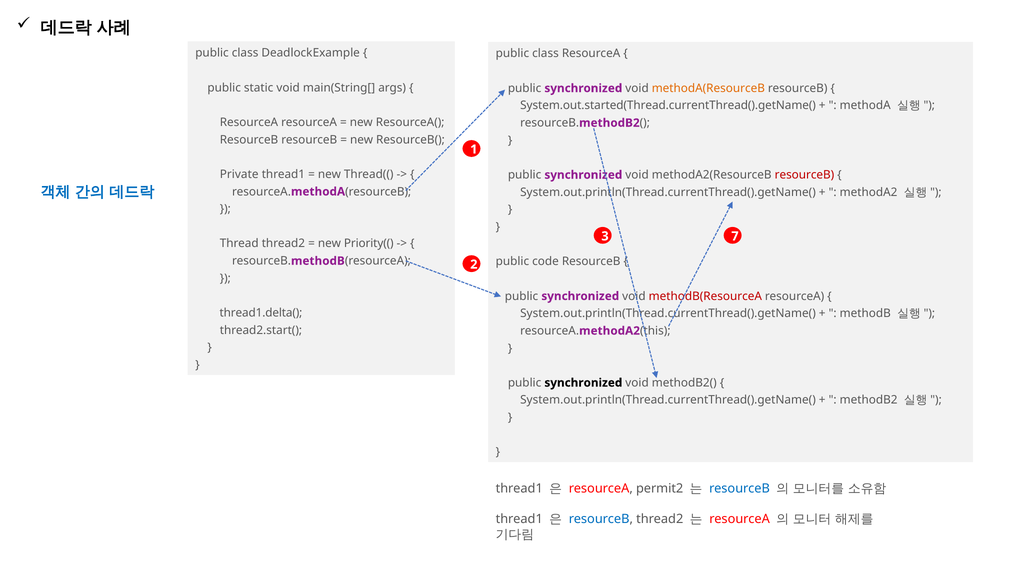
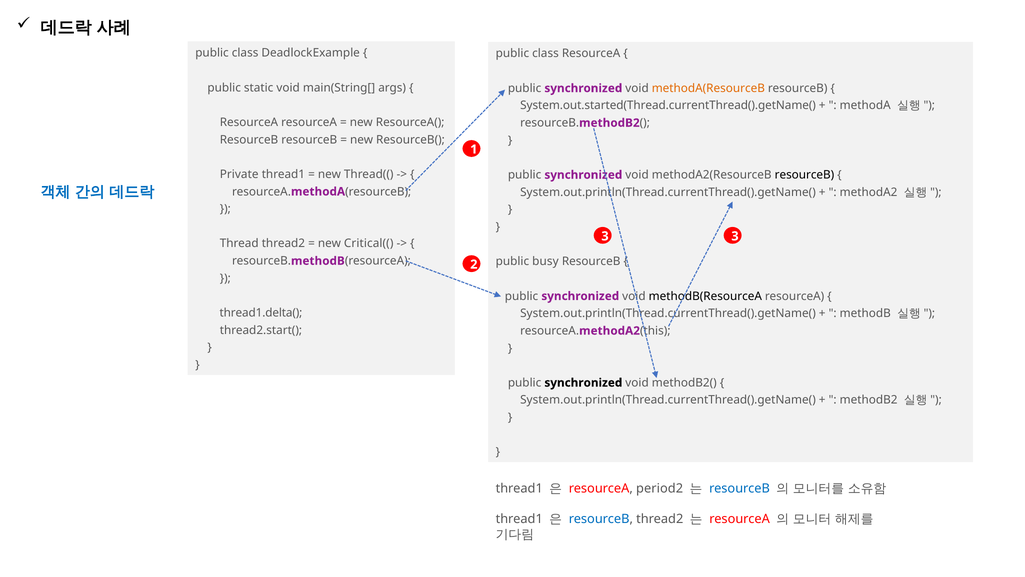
resourceB at (804, 175) colour: red -> black
3 7: 7 -> 3
Priority((: Priority(( -> Critical((
code: code -> busy
methodB(ResourceA colour: red -> black
permit2: permit2 -> period2
